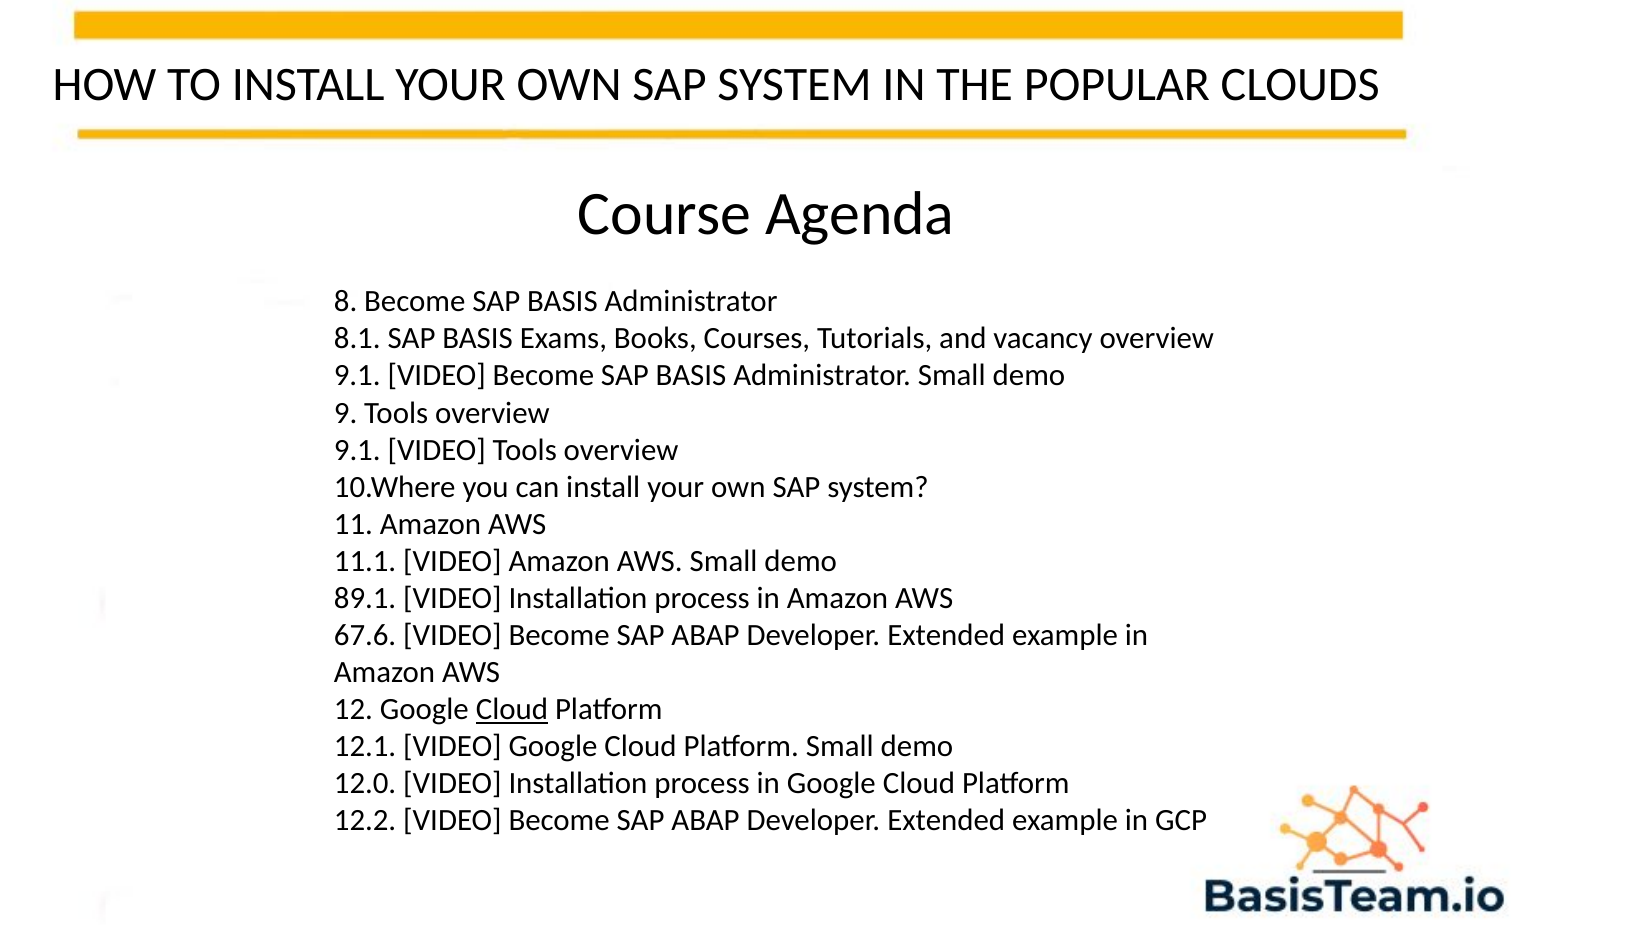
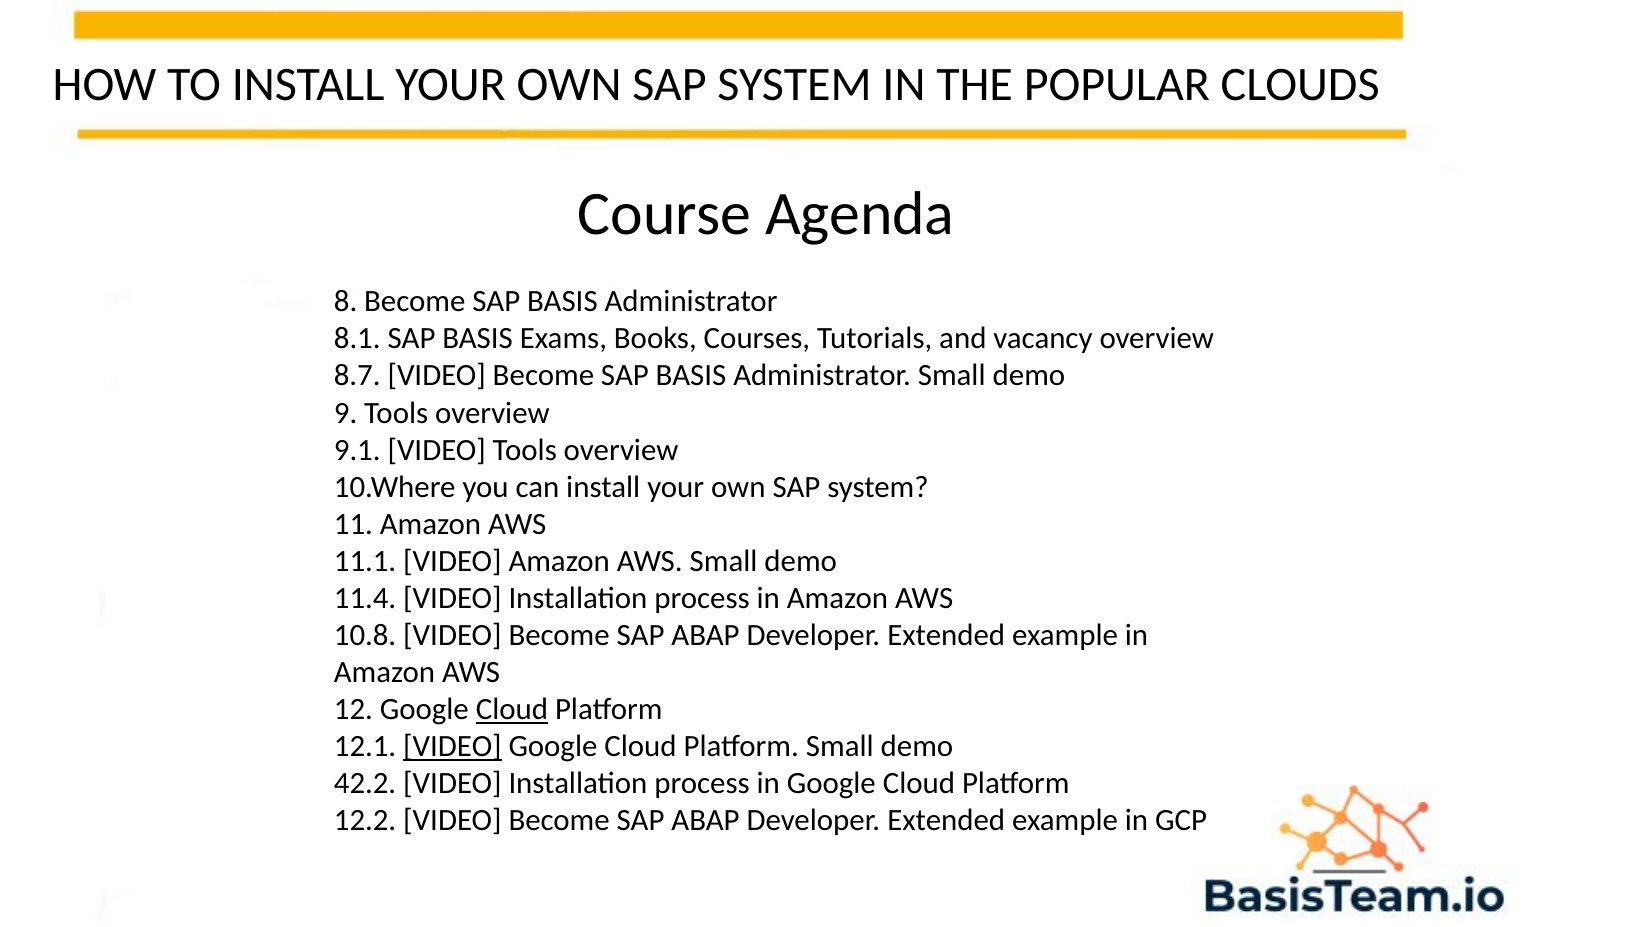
9.1 at (357, 376): 9.1 -> 8.7
89.1: 89.1 -> 11.4
67.6: 67.6 -> 10.8
VIDEO at (452, 747) underline: none -> present
12.0: 12.0 -> 42.2
